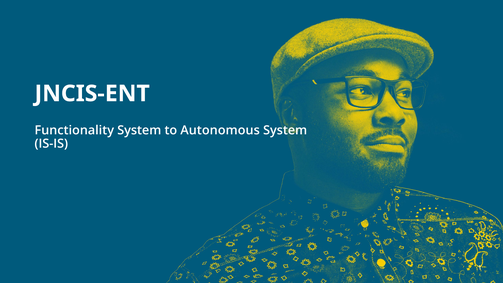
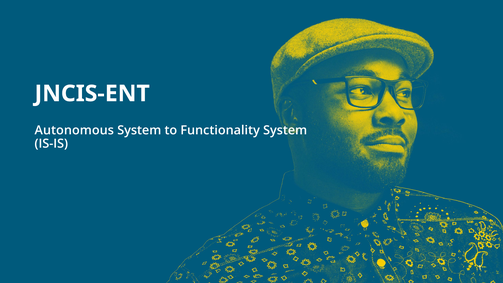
Functionality: Functionality -> Autonomous
Autonomous: Autonomous -> Functionality
